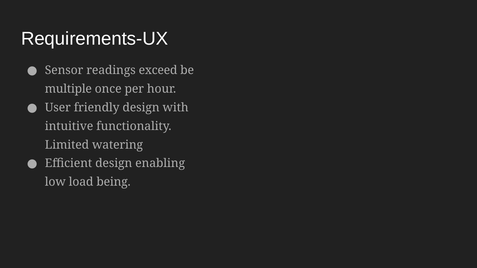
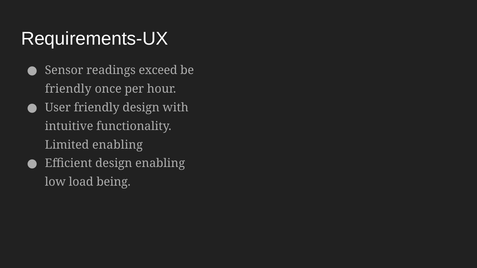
multiple at (68, 89): multiple -> friendly
Limited watering: watering -> enabling
